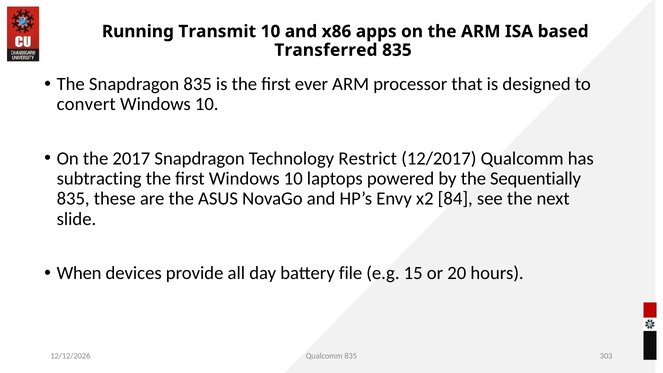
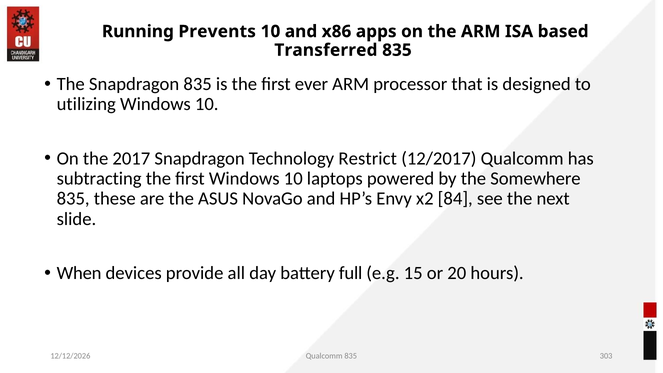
Transmit: Transmit -> Prevents
convert: convert -> utilizing
Sequentially: Sequentially -> Somewhere
file: file -> full
